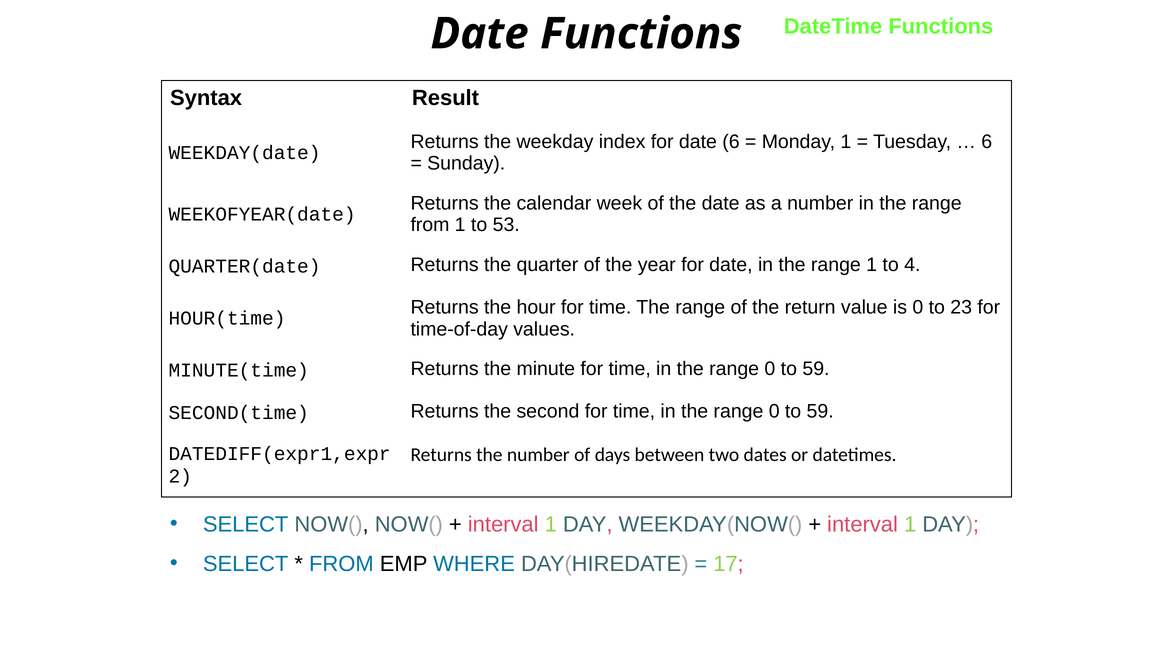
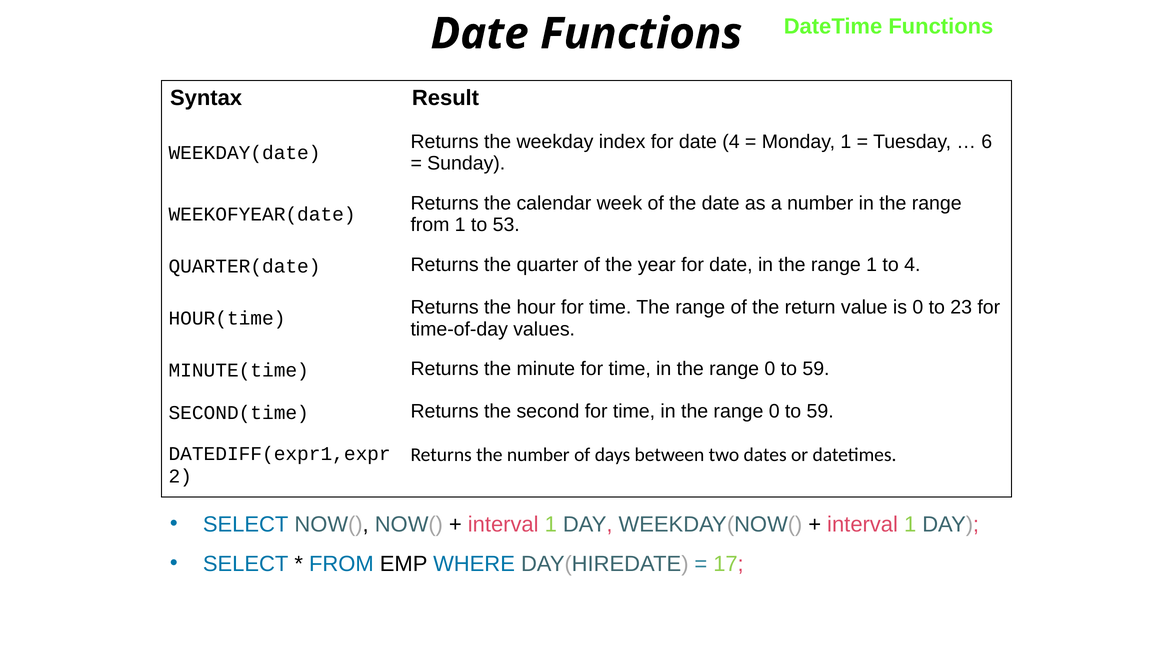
date 6: 6 -> 4
